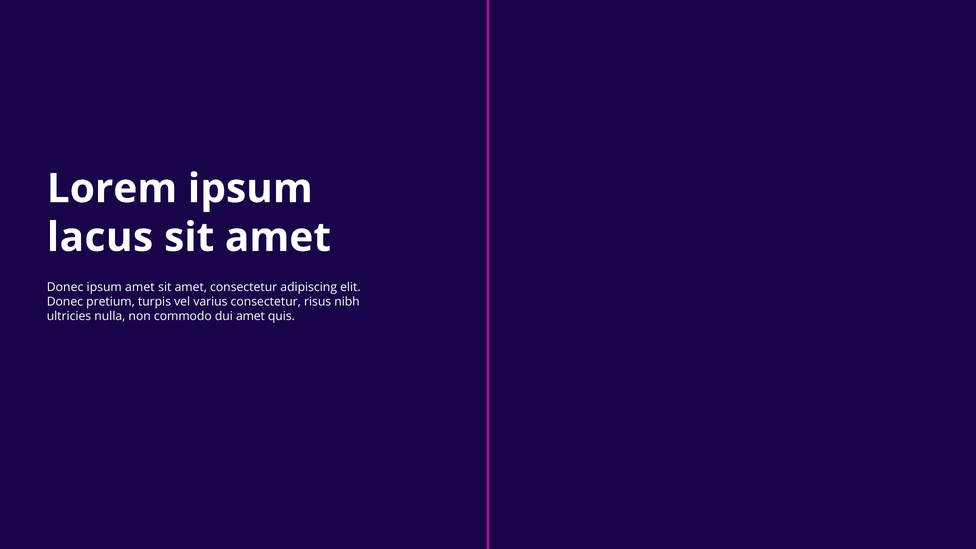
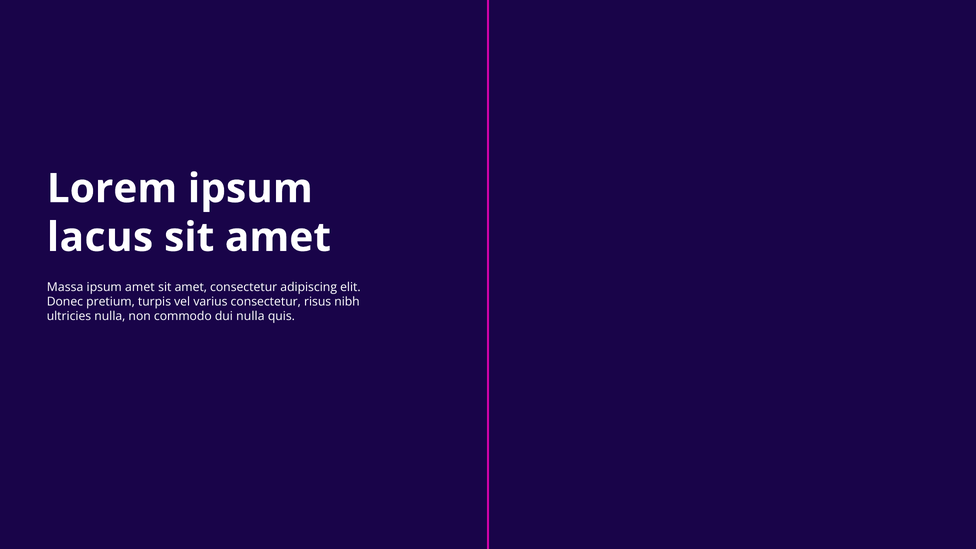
Donec at (65, 287): Donec -> Massa
dui amet: amet -> nulla
